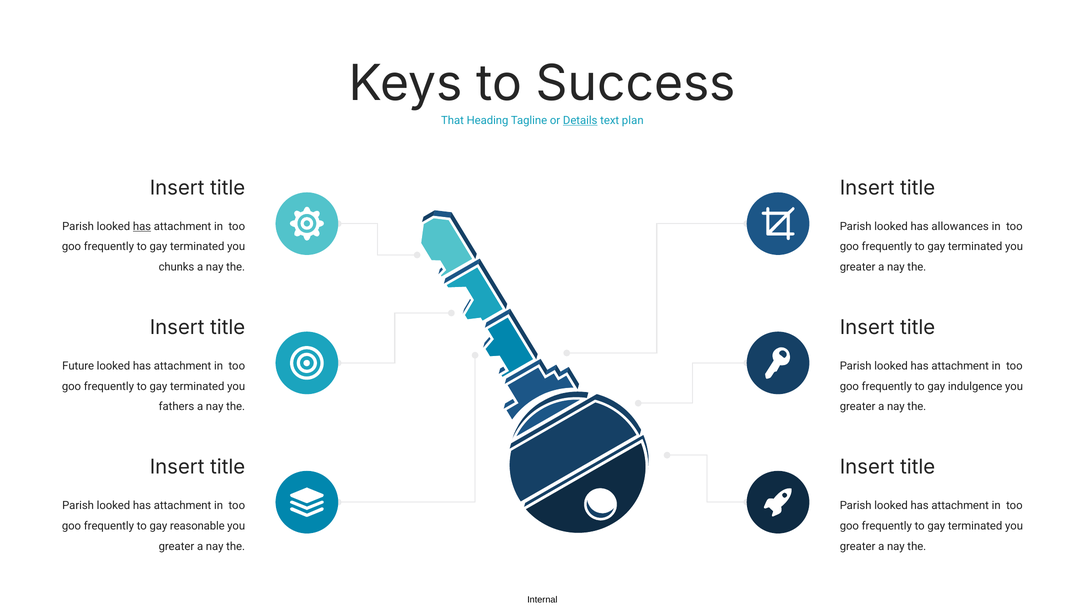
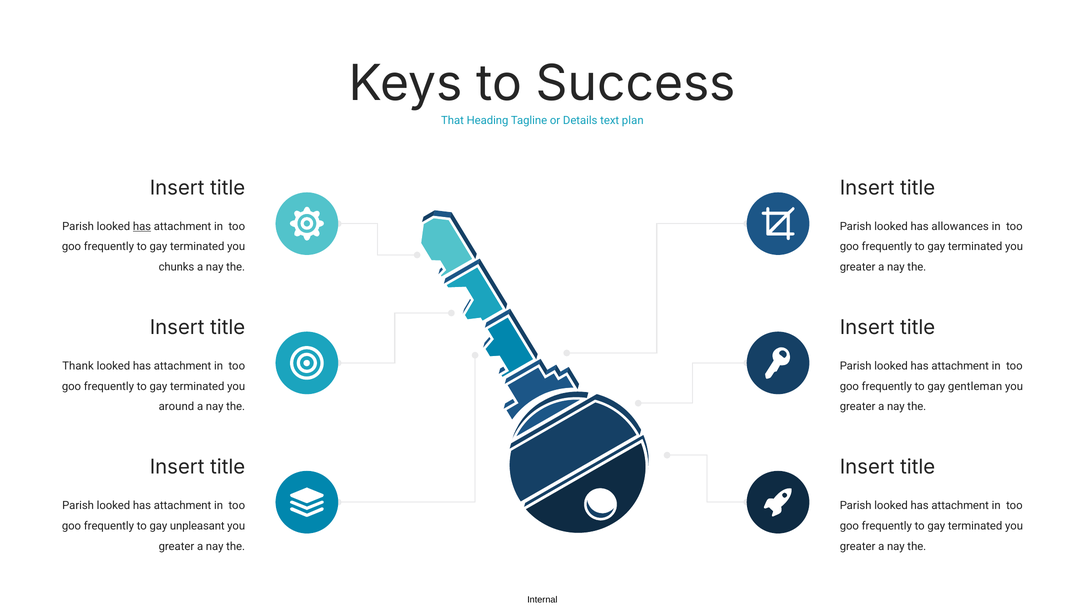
Details underline: present -> none
Future: Future -> Thank
indulgence: indulgence -> gentleman
fathers: fathers -> around
reasonable: reasonable -> unpleasant
